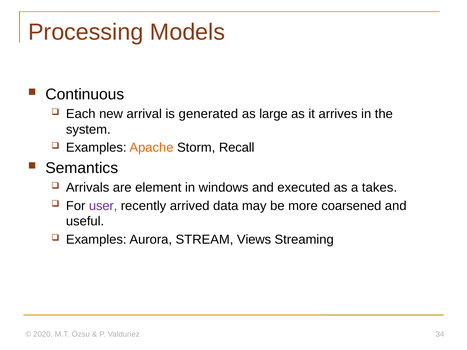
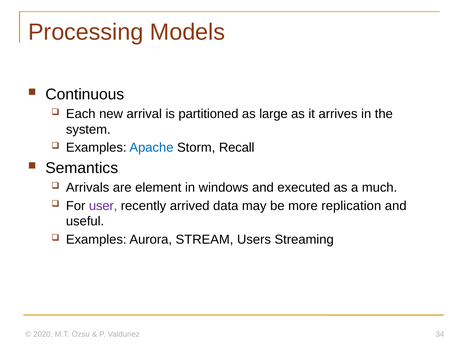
generated: generated -> partitioned
Apache colour: orange -> blue
takes: takes -> much
coarsened: coarsened -> replication
Views: Views -> Users
